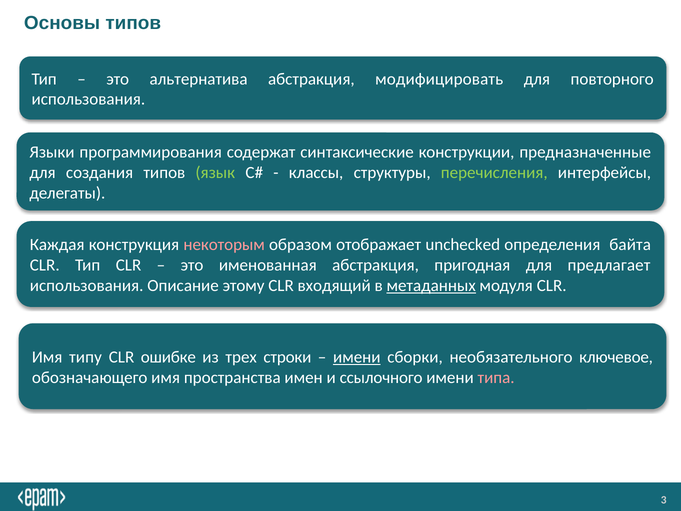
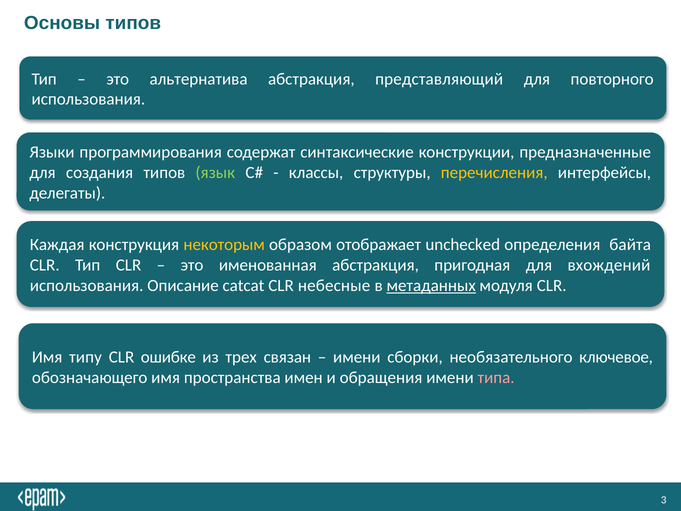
модифицировать: модифицировать -> представляющий
перечисления colour: light green -> yellow
некоторым colour: pink -> yellow
предлагает: предлагает -> вхождений
этому: этому -> cаtcat
входящий: входящий -> небесные
строки: строки -> связан
имени at (357, 357) underline: present -> none
ссылочного: ссылочного -> обращения
